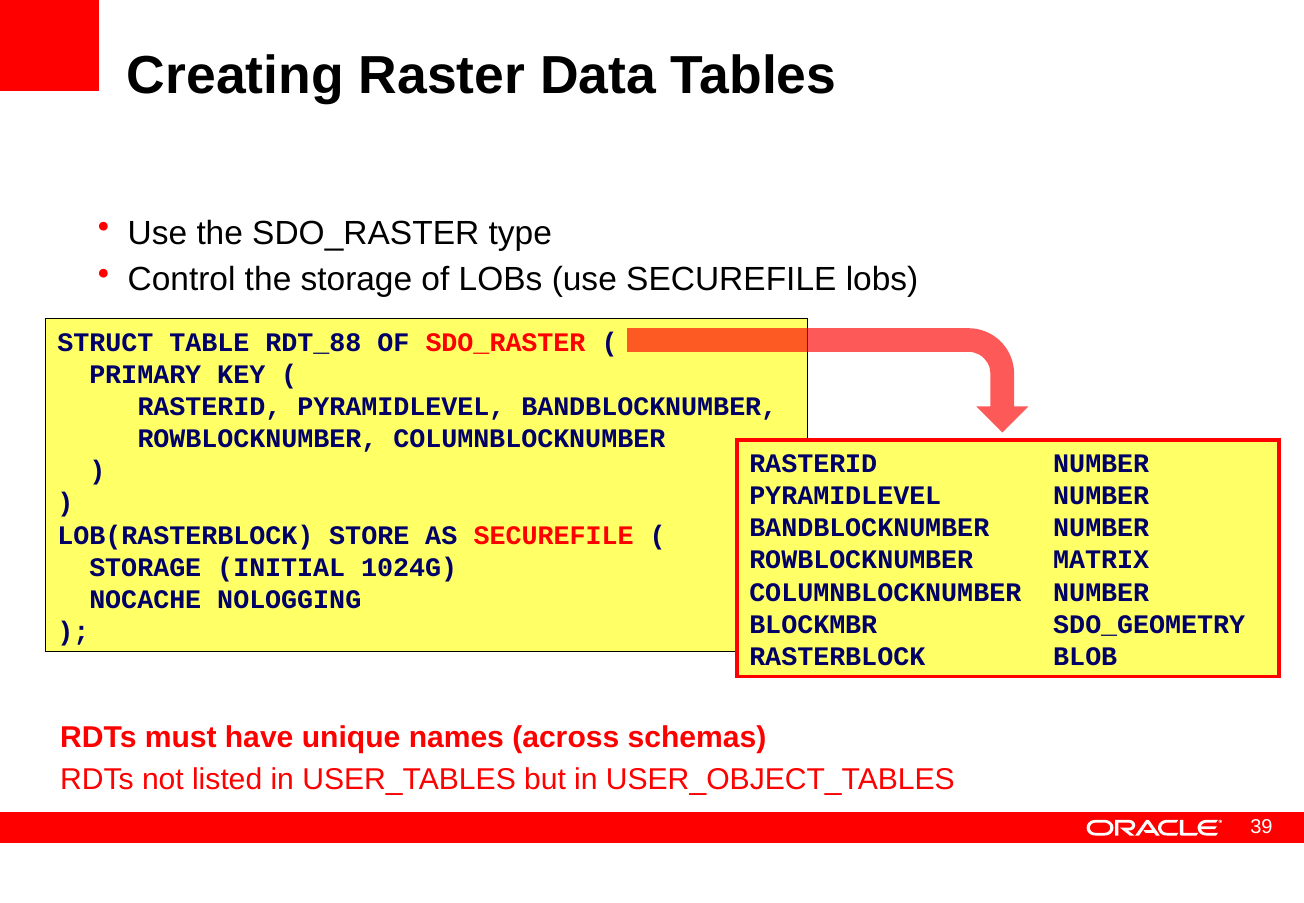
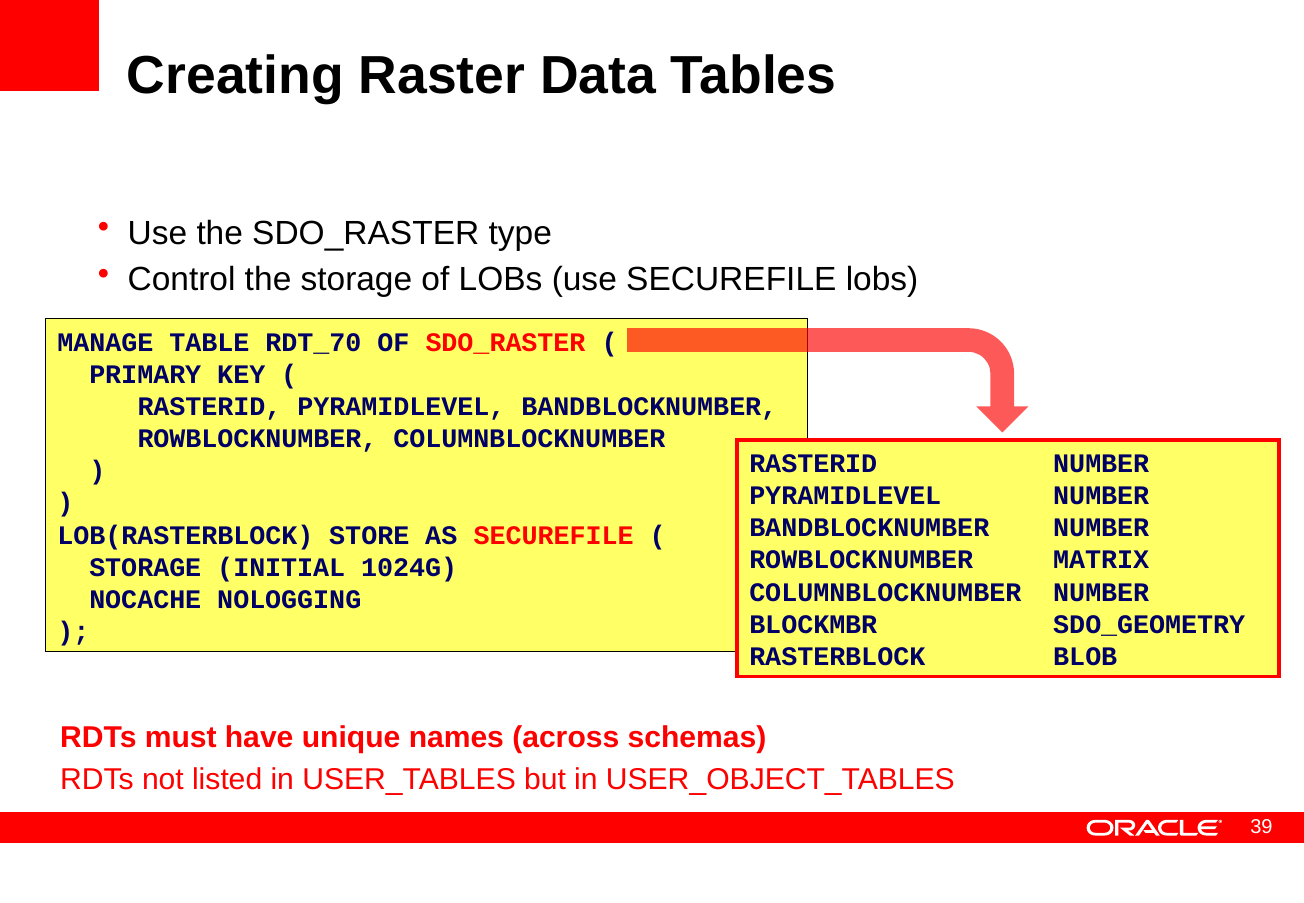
STRUCT: STRUCT -> MANAGE
RDT_88: RDT_88 -> RDT_70
